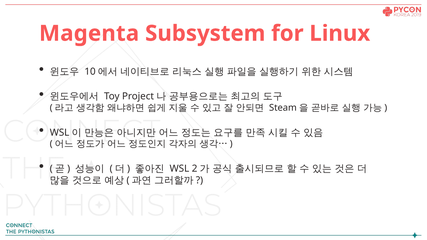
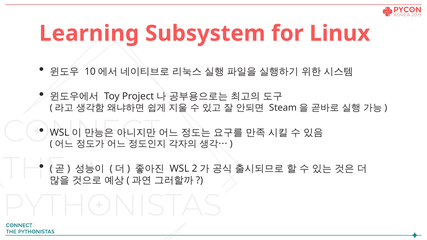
Magenta: Magenta -> Learning
